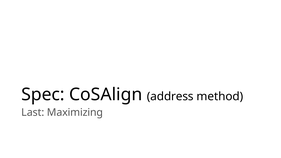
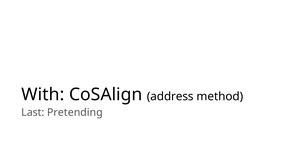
Spec: Spec -> With
Maximizing: Maximizing -> Pretending
